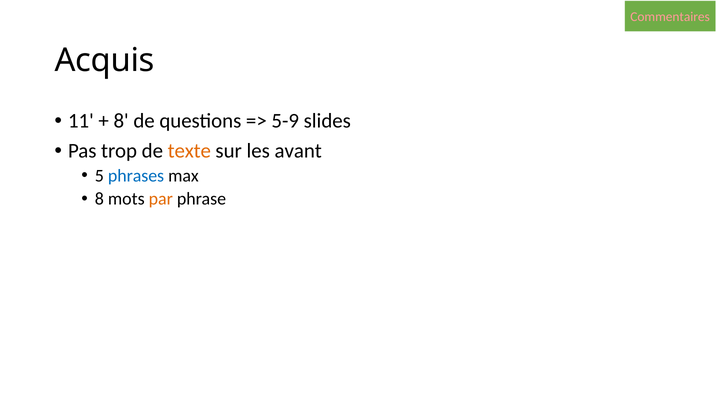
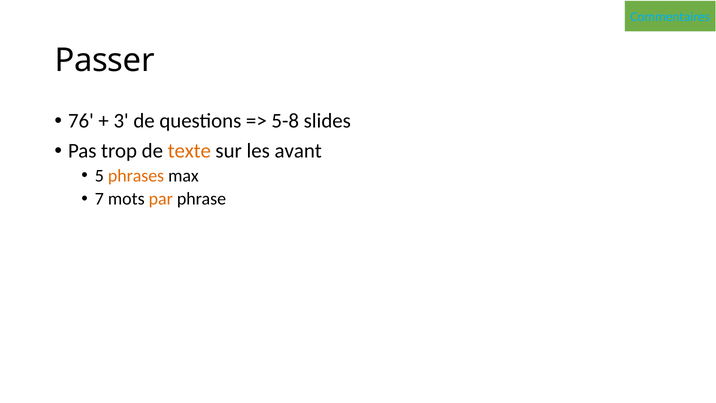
Commentaires colour: pink -> light blue
Acquis: Acquis -> Passer
11: 11 -> 76
8 at (121, 121): 8 -> 3
5-9: 5-9 -> 5-8
phrases colour: blue -> orange
8 at (99, 199): 8 -> 7
